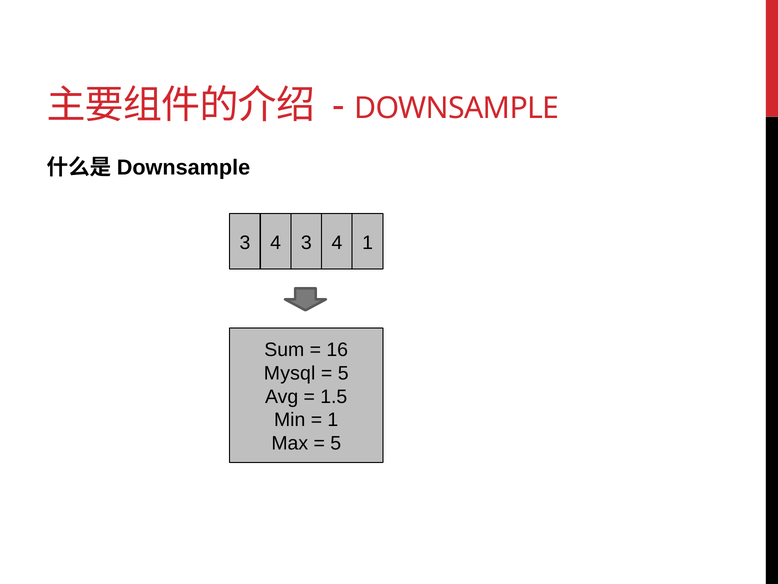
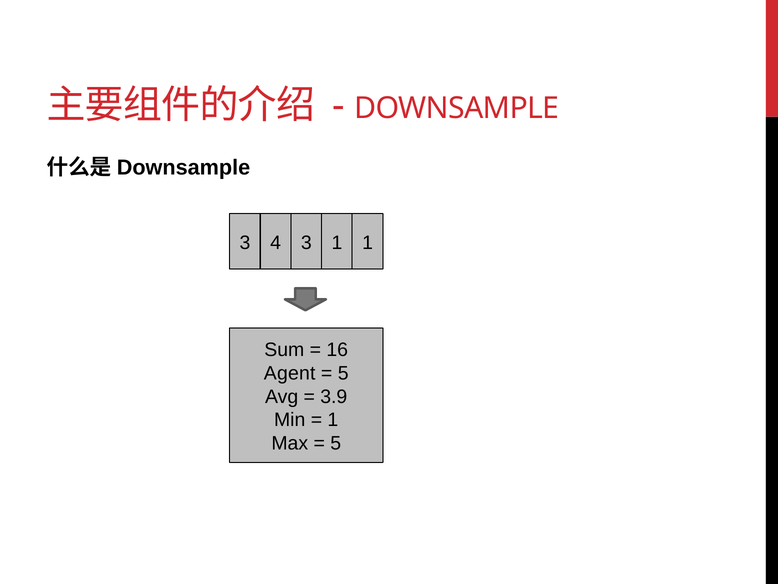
4 3 4: 4 -> 1
Mysql: Mysql -> Agent
1.5: 1.5 -> 3.9
